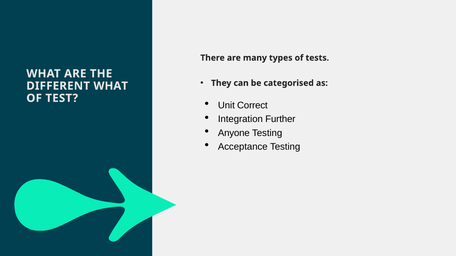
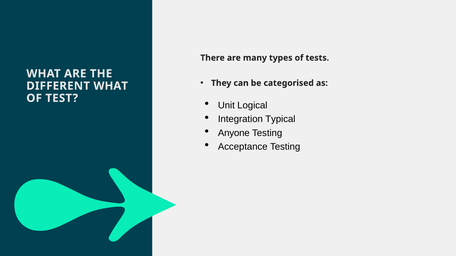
Correct: Correct -> Logical
Further: Further -> Typical
